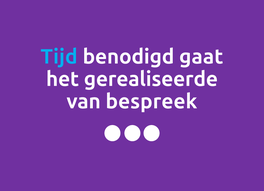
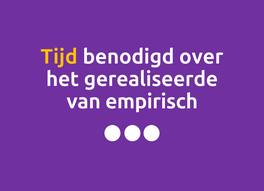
Tijd colour: light blue -> yellow
gaat: gaat -> over
bespreek: bespreek -> empirisch
